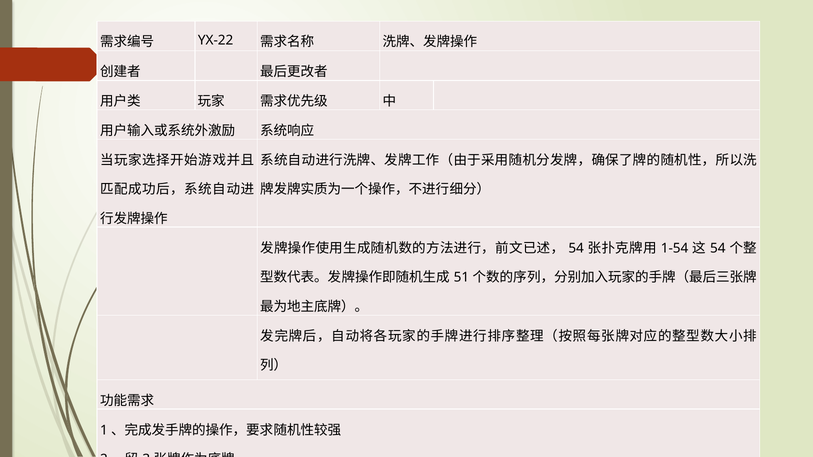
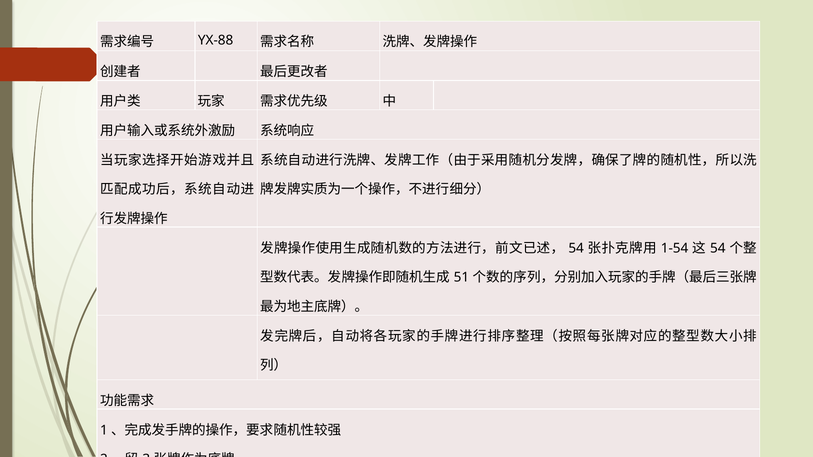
YX-22: YX-22 -> YX-88
